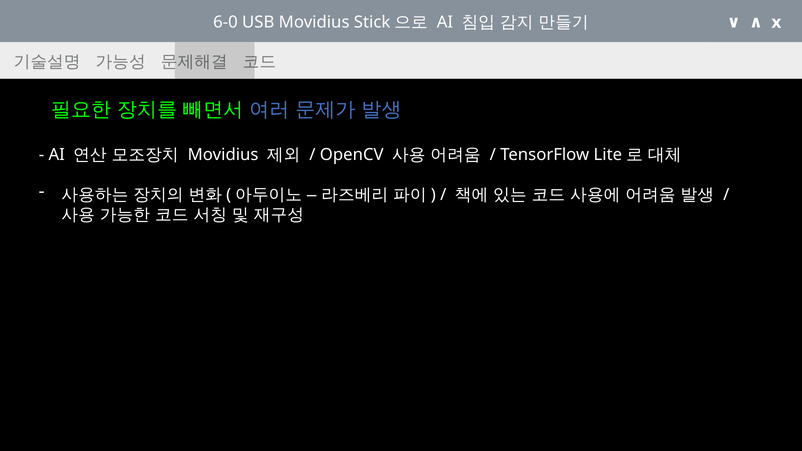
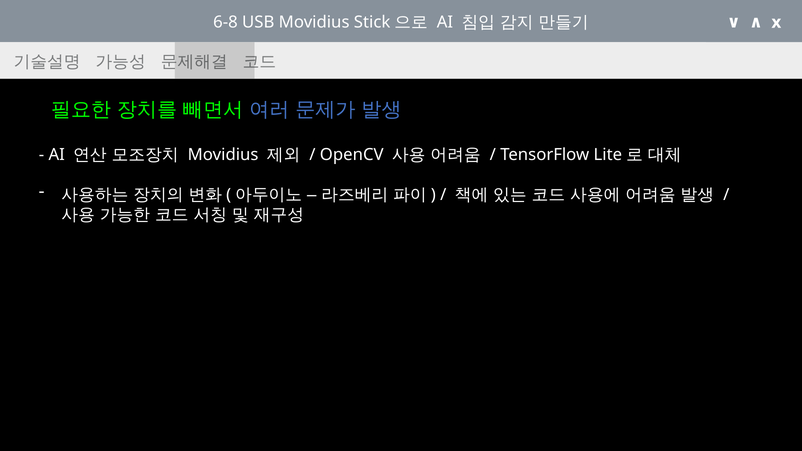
6-0: 6-0 -> 6-8
